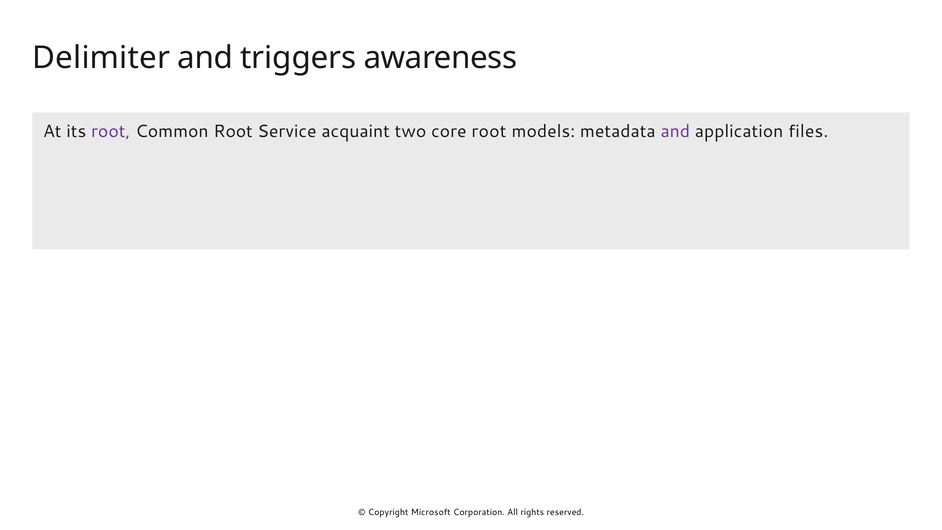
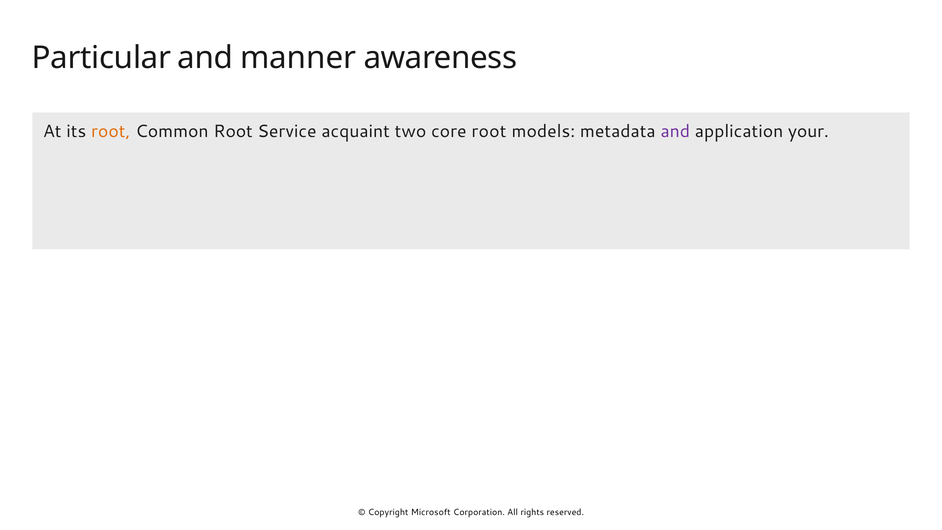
Delimiter: Delimiter -> Particular
triggers: triggers -> manner
root at (111, 131) colour: purple -> orange
files: files -> your
